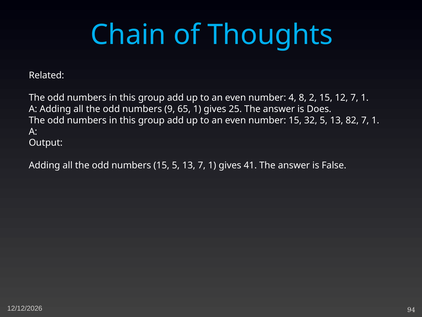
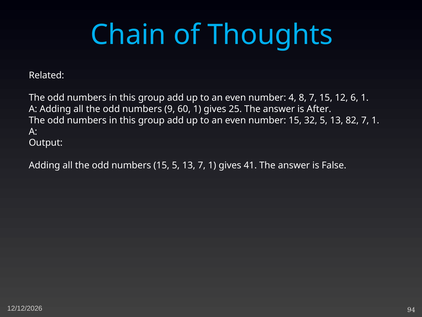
8 2: 2 -> 7
12 7: 7 -> 6
65: 65 -> 60
Does: Does -> After
